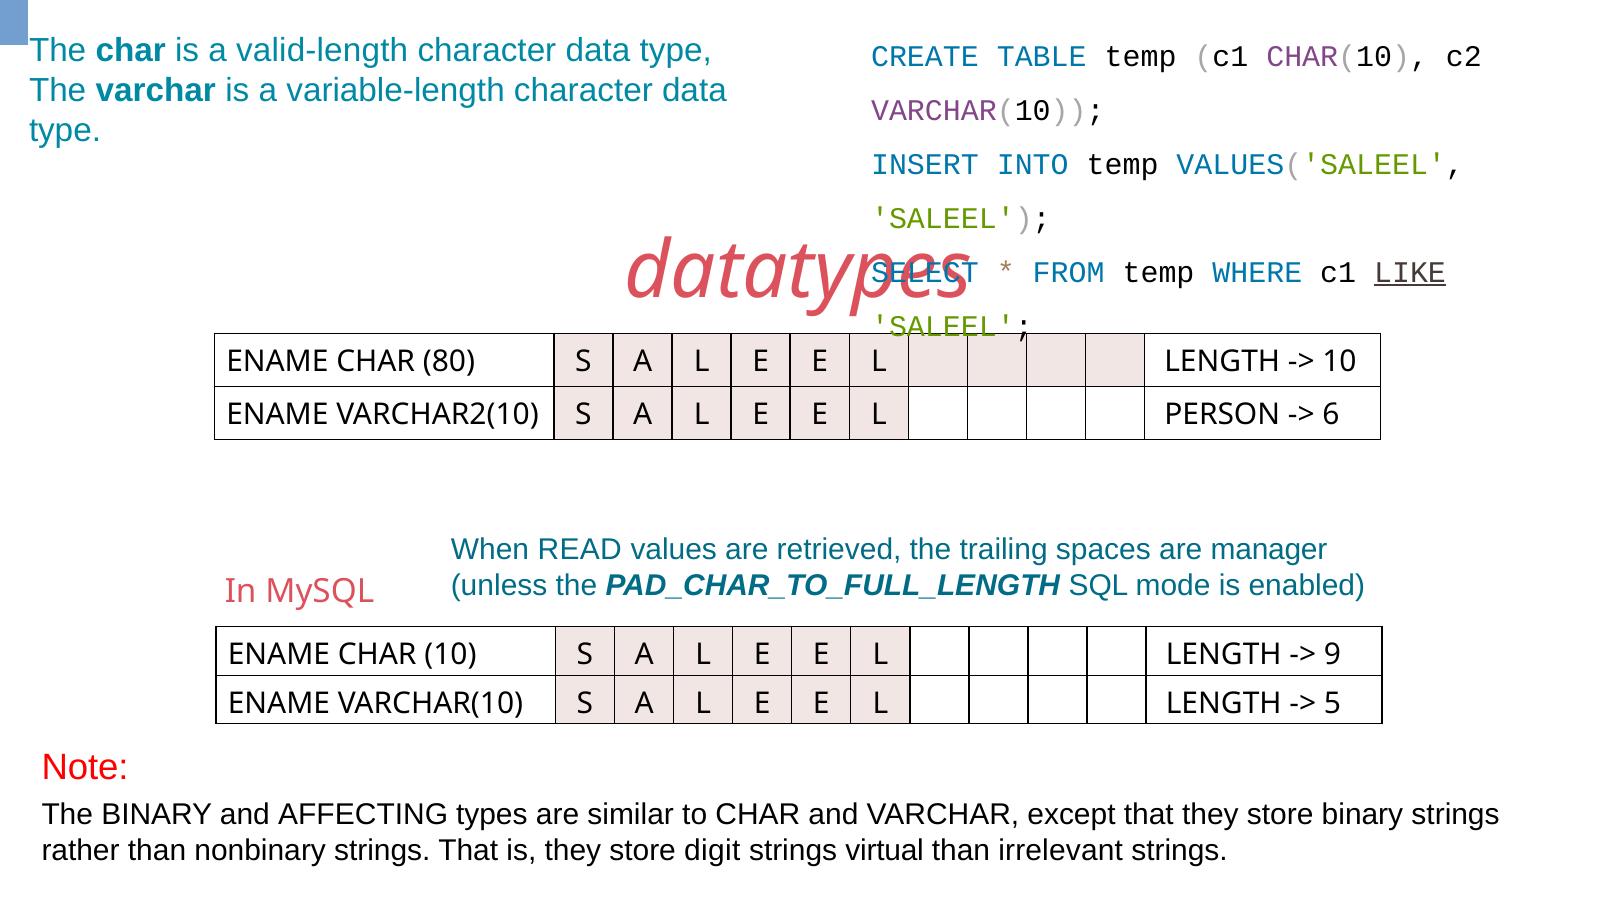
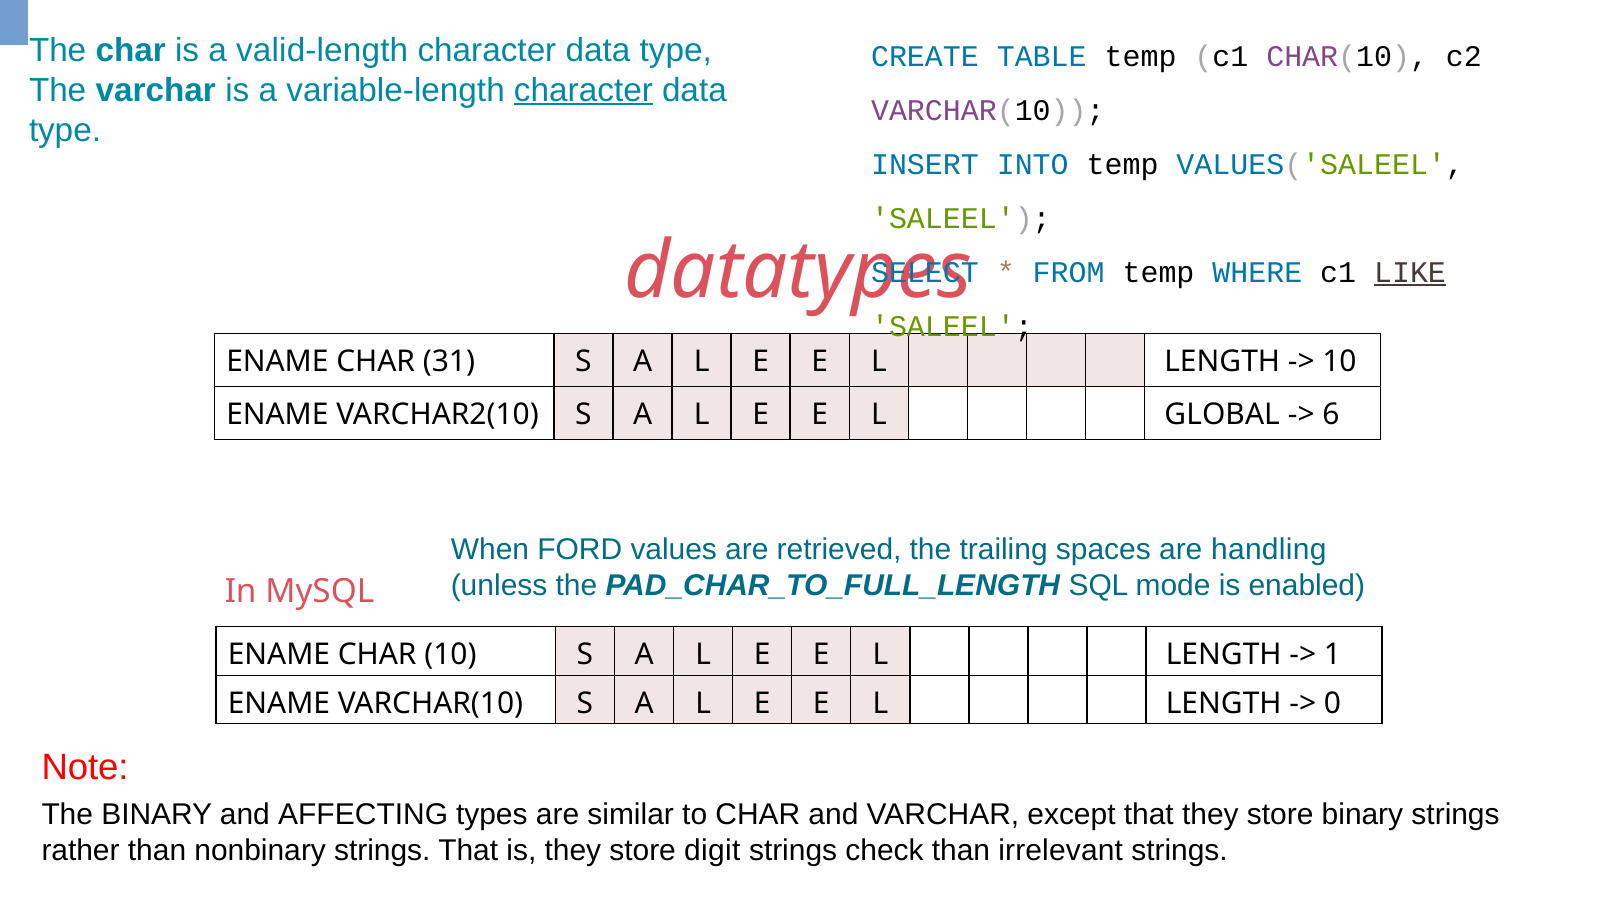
character at (583, 90) underline: none -> present
80: 80 -> 31
PERSON: PERSON -> GLOBAL
READ: READ -> FORD
manager: manager -> handling
9: 9 -> 1
5: 5 -> 0
virtual: virtual -> check
